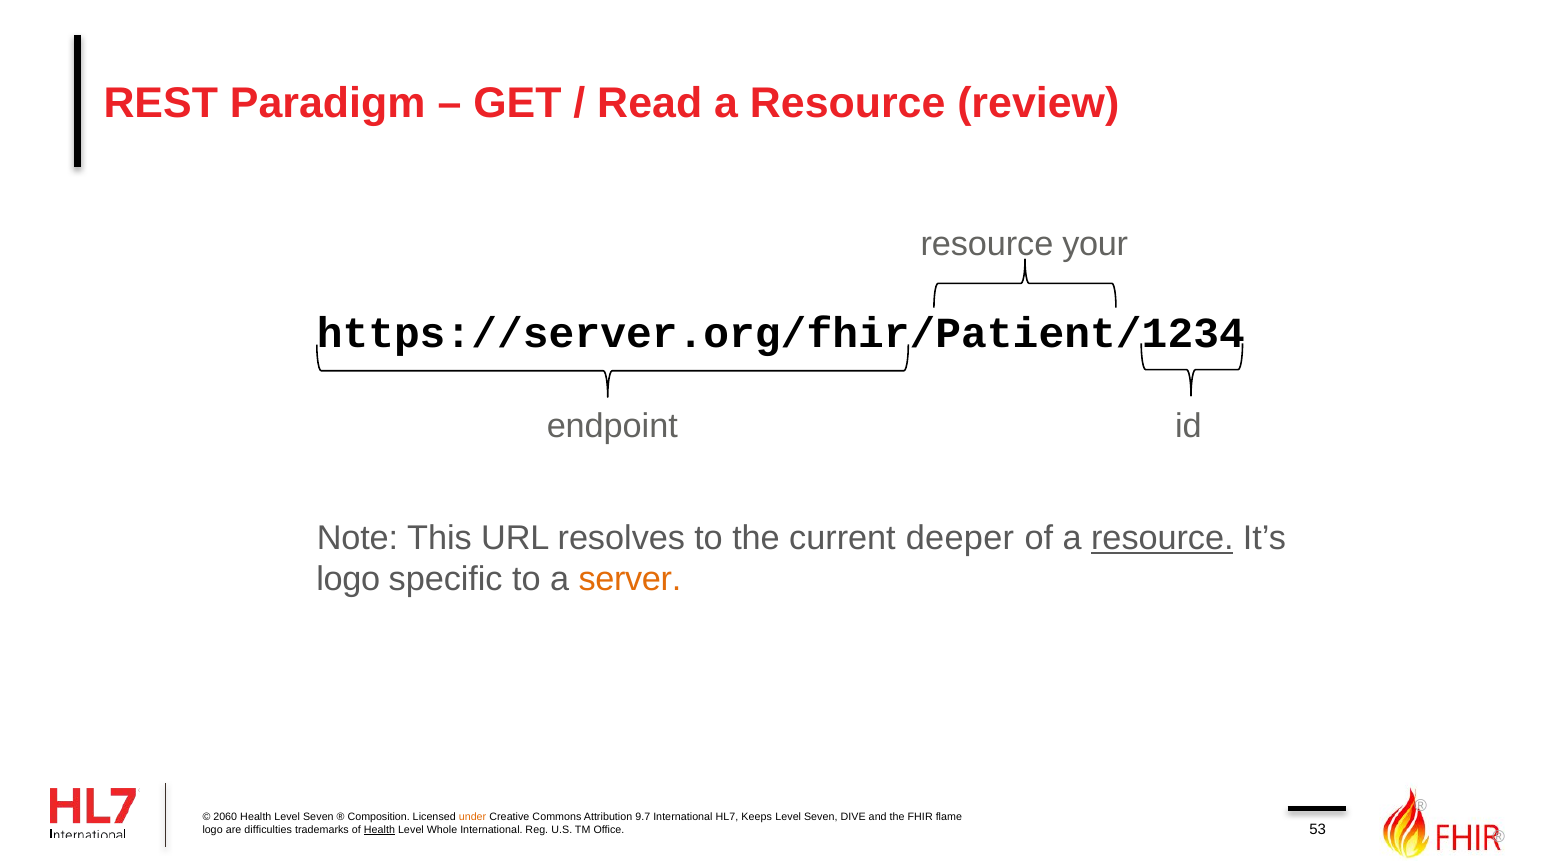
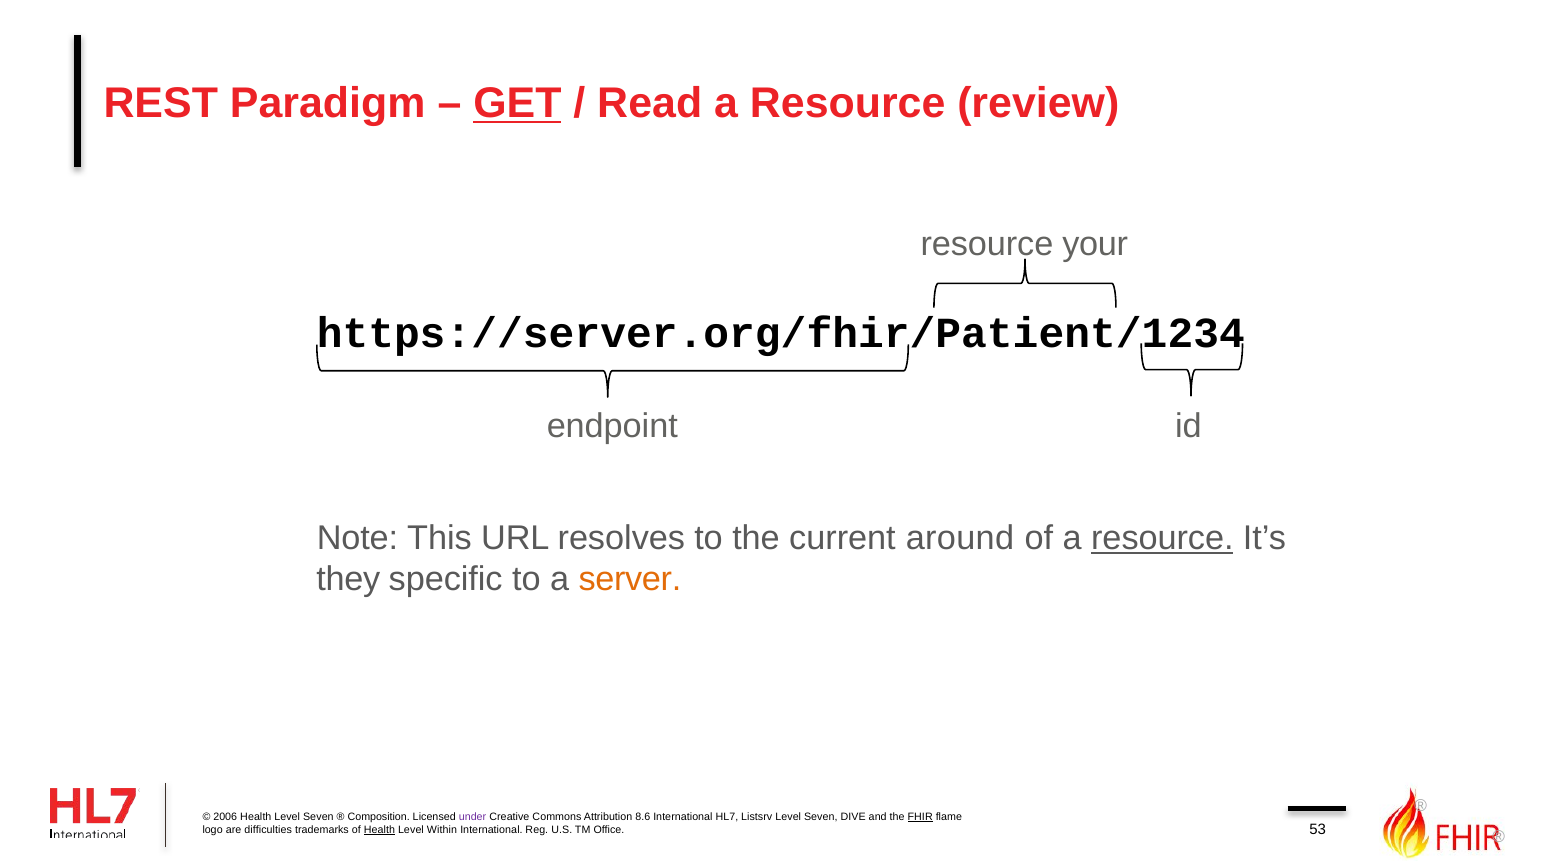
GET underline: none -> present
deeper: deeper -> around
logo at (348, 579): logo -> they
2060: 2060 -> 2006
under colour: orange -> purple
9.7: 9.7 -> 8.6
Keeps: Keeps -> Listsrv
FHIR underline: none -> present
Whole: Whole -> Within
